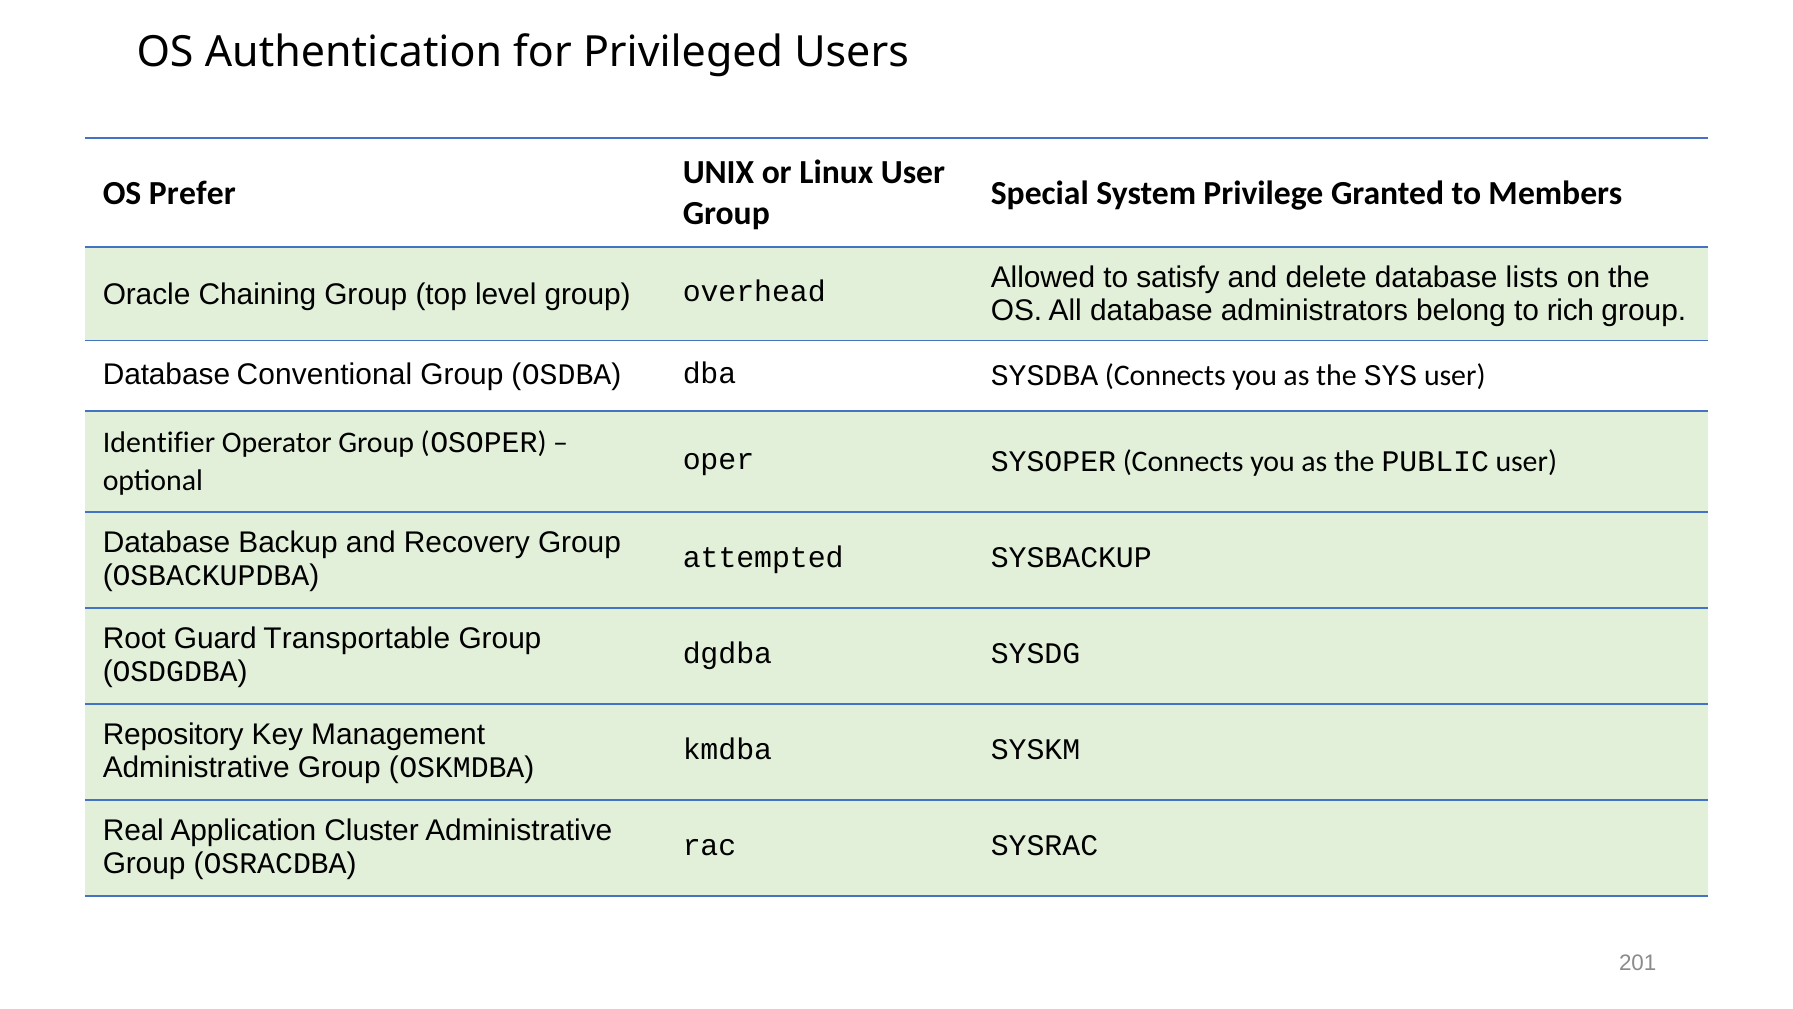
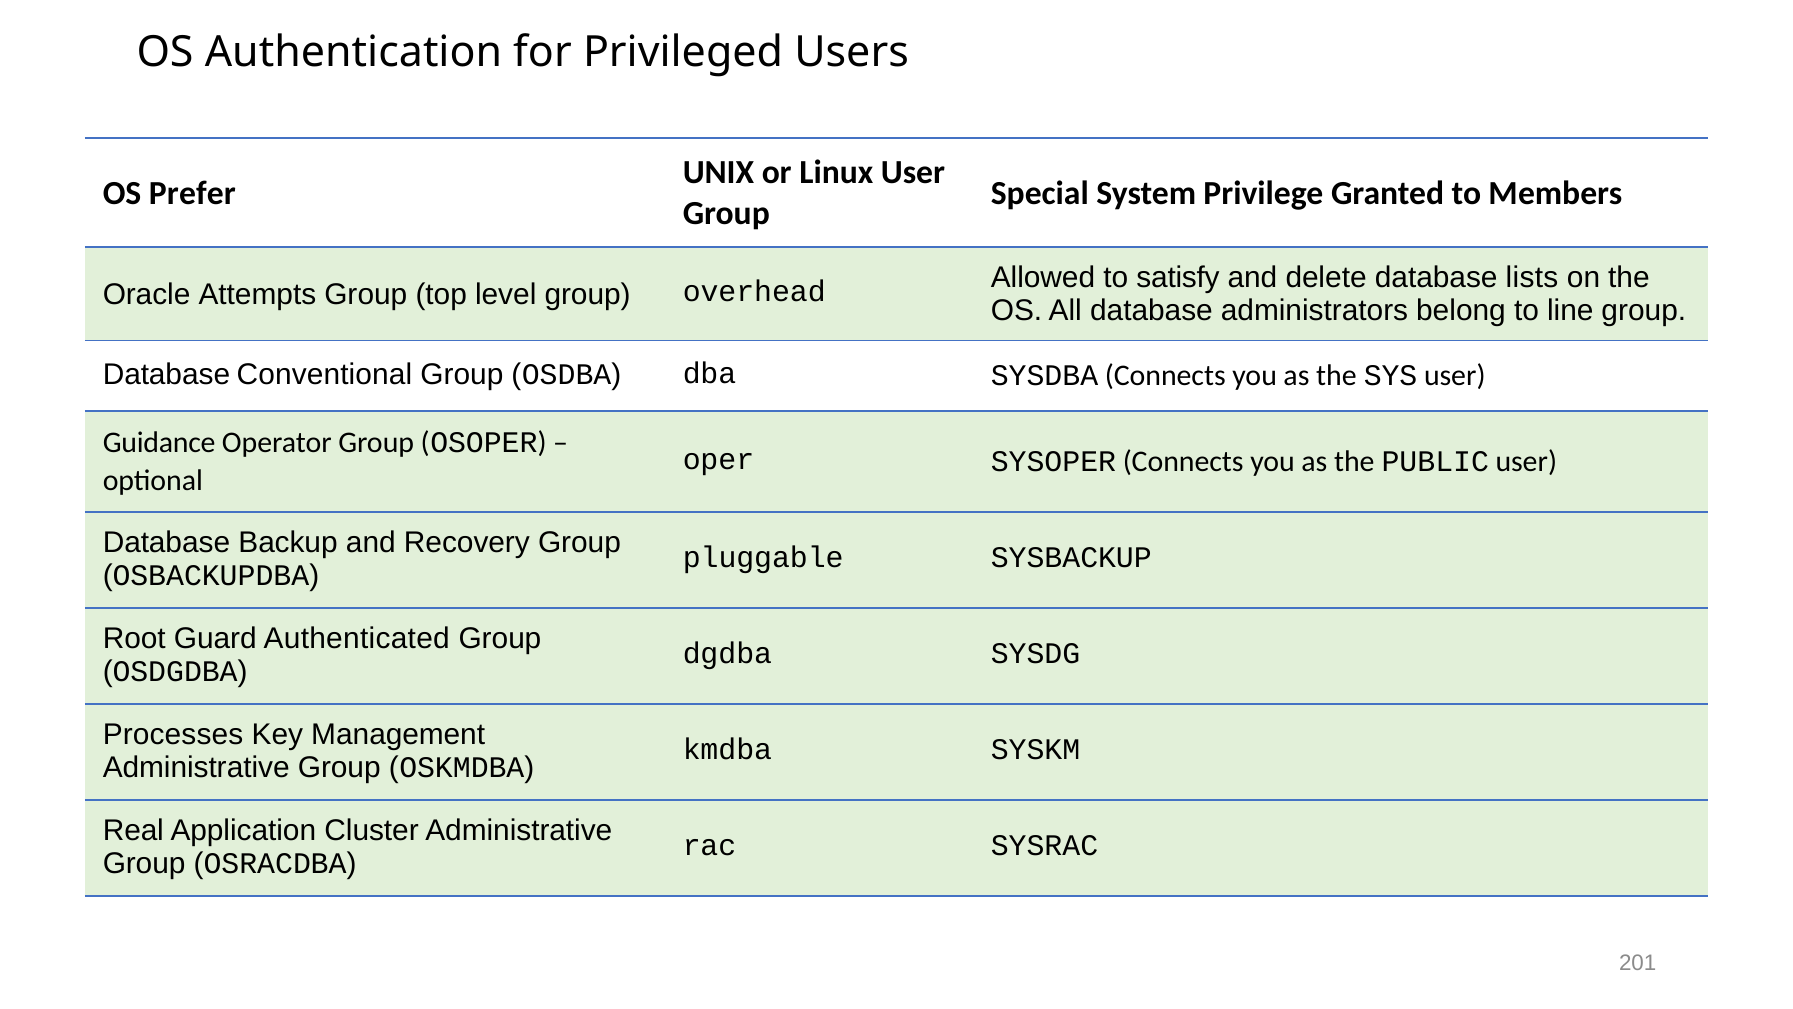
Chaining: Chaining -> Attempts
rich: rich -> line
Identifier: Identifier -> Guidance
attempted: attempted -> pluggable
Transportable: Transportable -> Authenticated
Repository: Repository -> Processes
